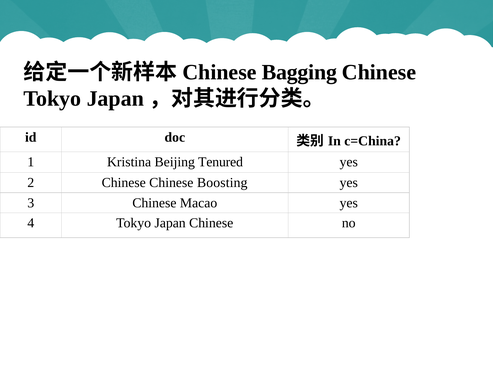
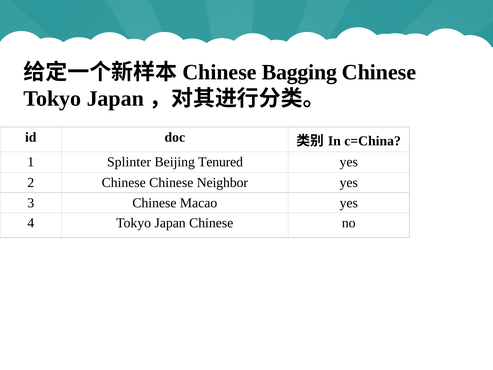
Kristina: Kristina -> Splinter
Boosting: Boosting -> Neighbor
